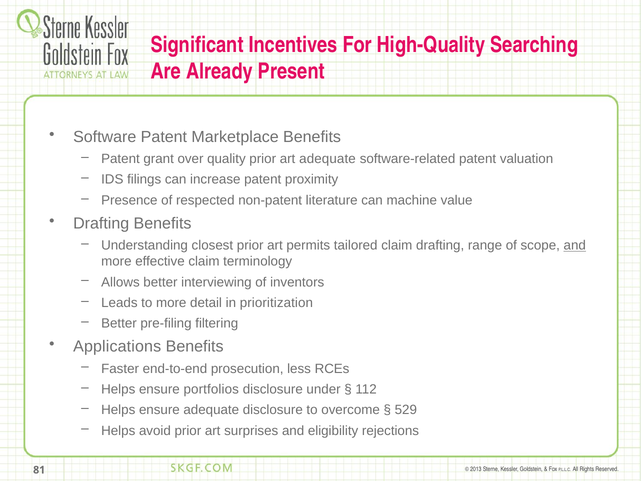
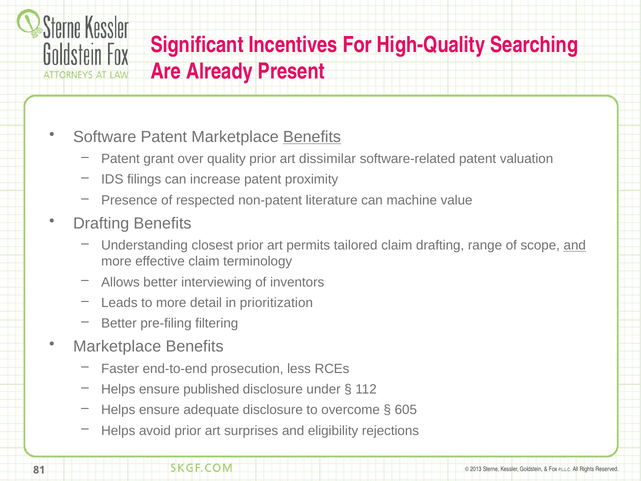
Benefits at (312, 137) underline: none -> present
art adequate: adequate -> dissimilar
Applications at (117, 346): Applications -> Marketplace
portfolios: portfolios -> published
529: 529 -> 605
